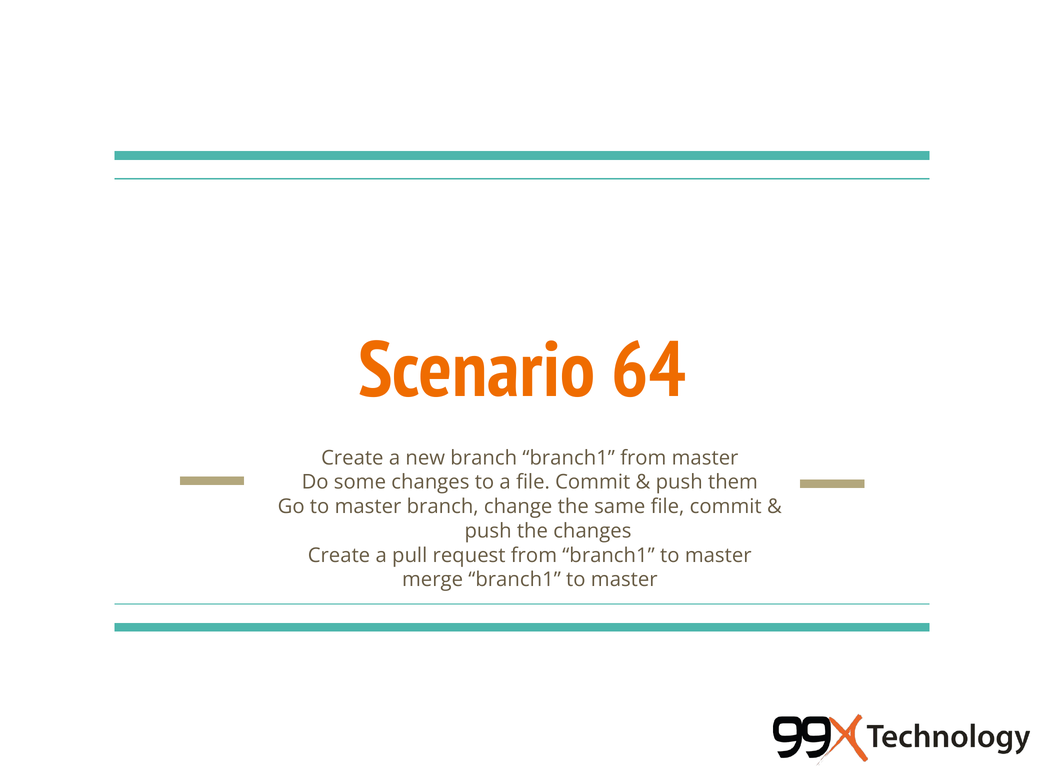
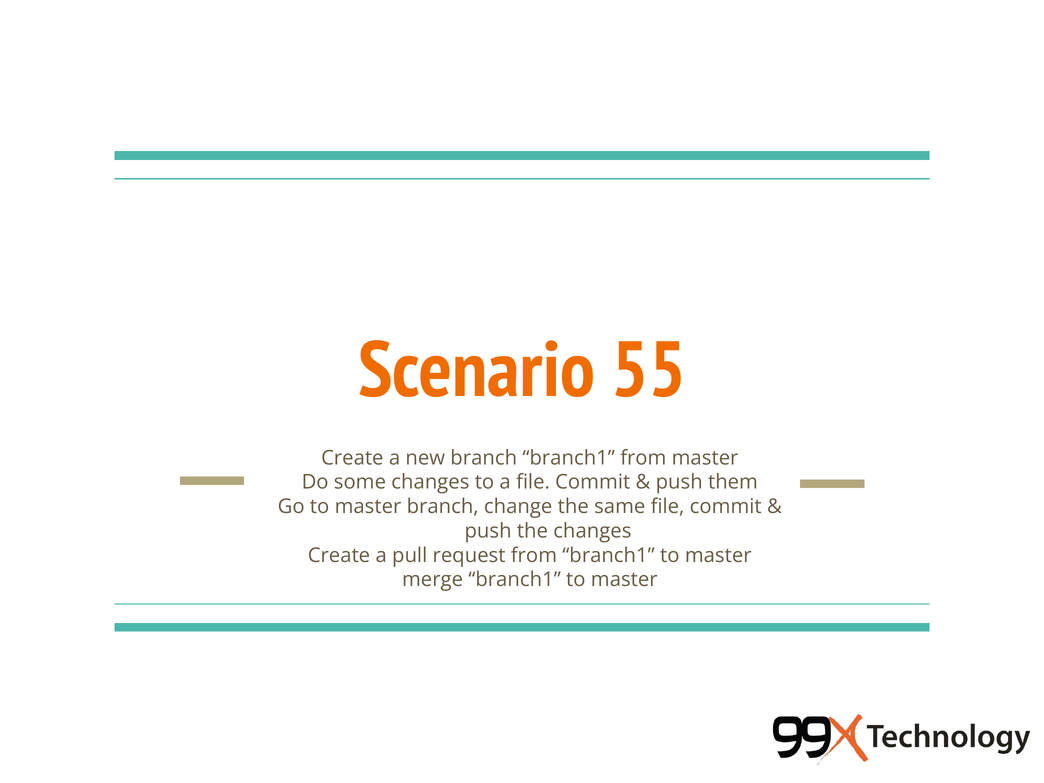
64: 64 -> 55
